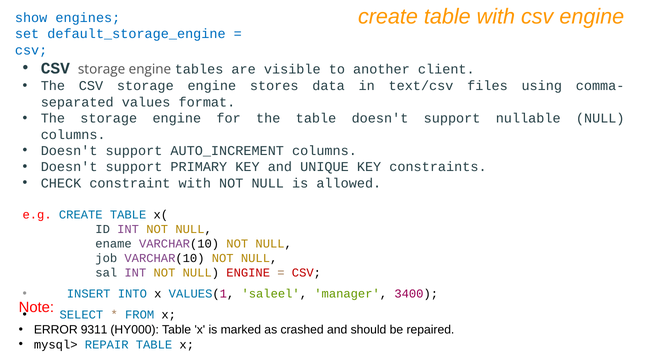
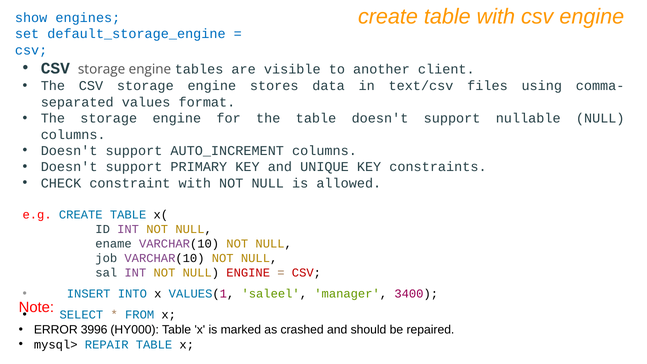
9311: 9311 -> 3996
